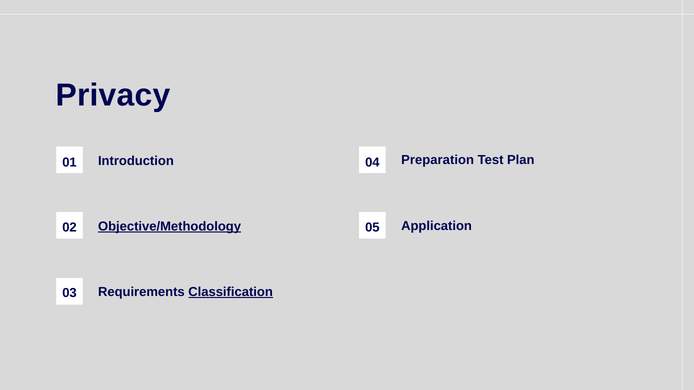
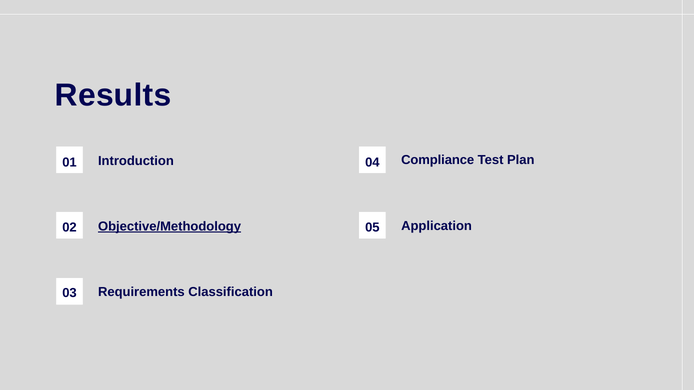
Privacy: Privacy -> Results
Preparation: Preparation -> Compliance
Classification underline: present -> none
